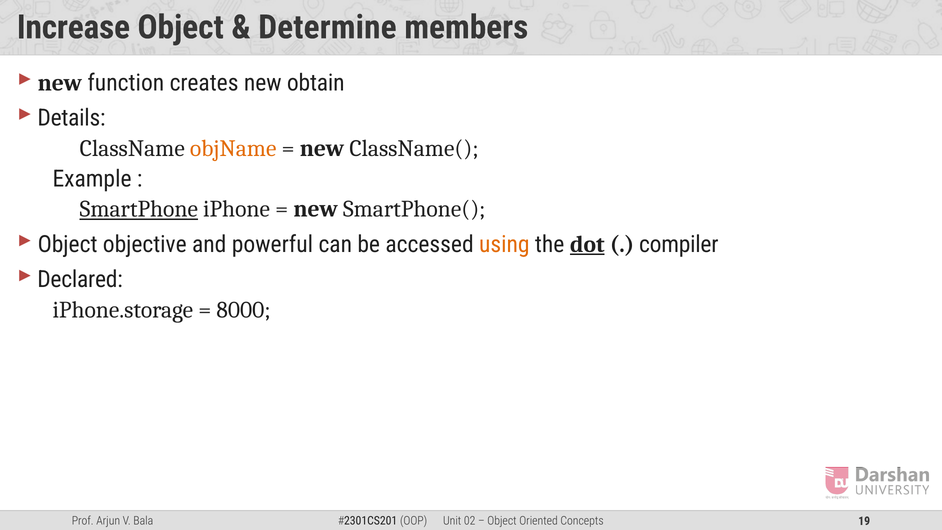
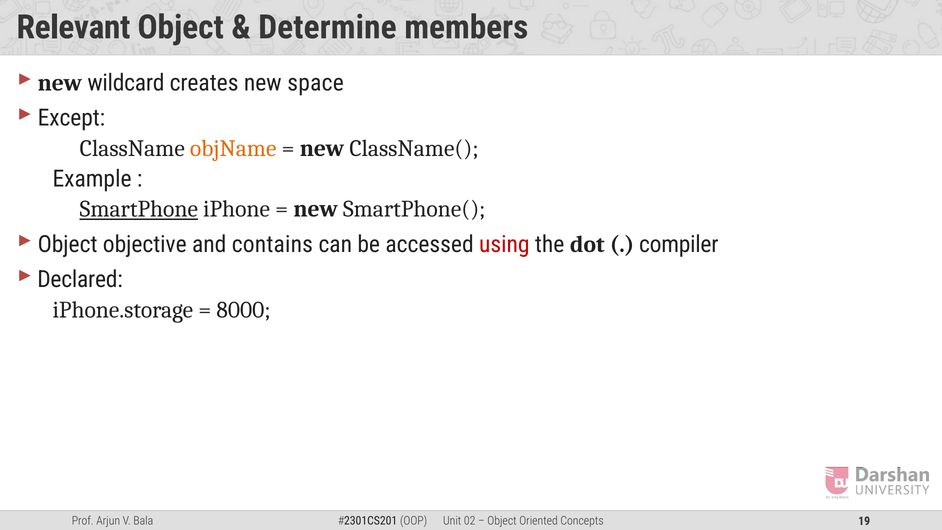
Increase: Increase -> Relevant
function: function -> wildcard
obtain: obtain -> space
Details: Details -> Except
powerful: powerful -> contains
using colour: orange -> red
dot underline: present -> none
